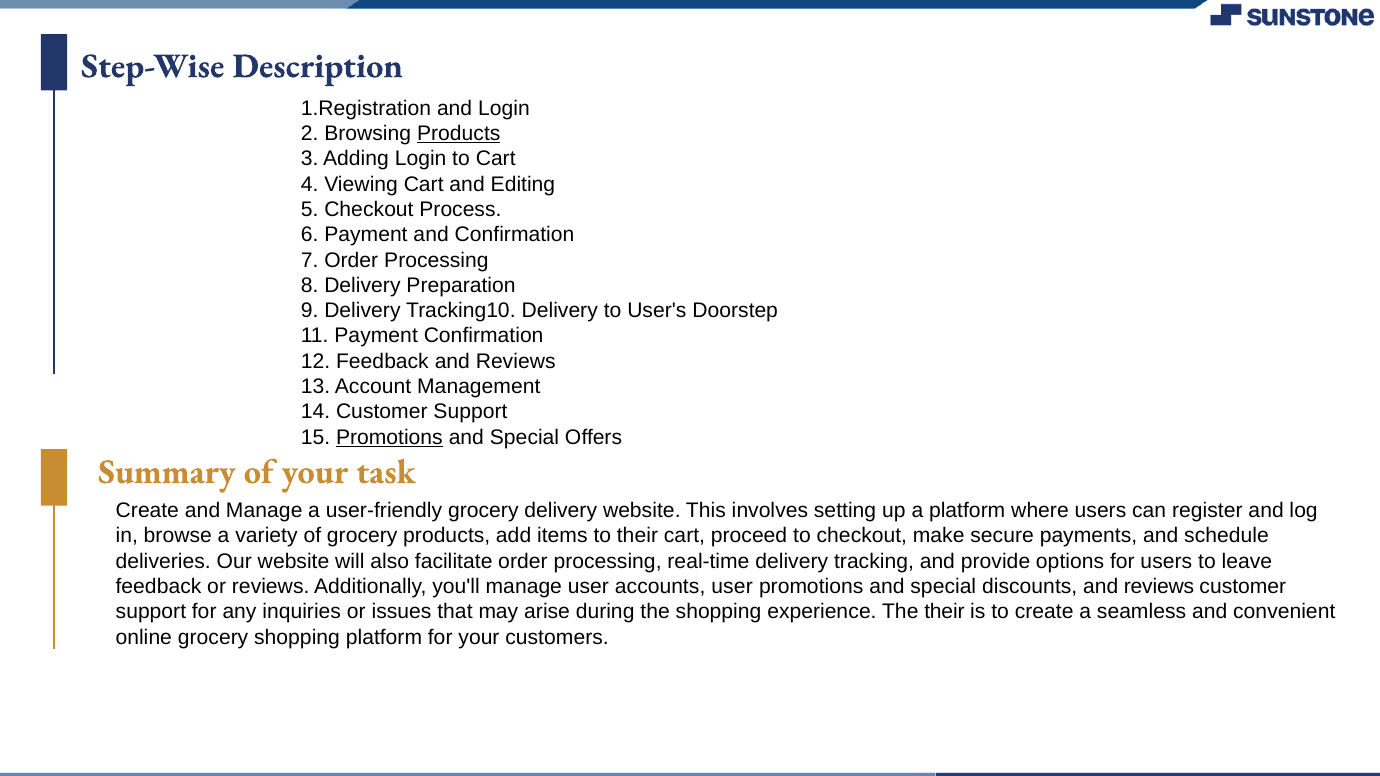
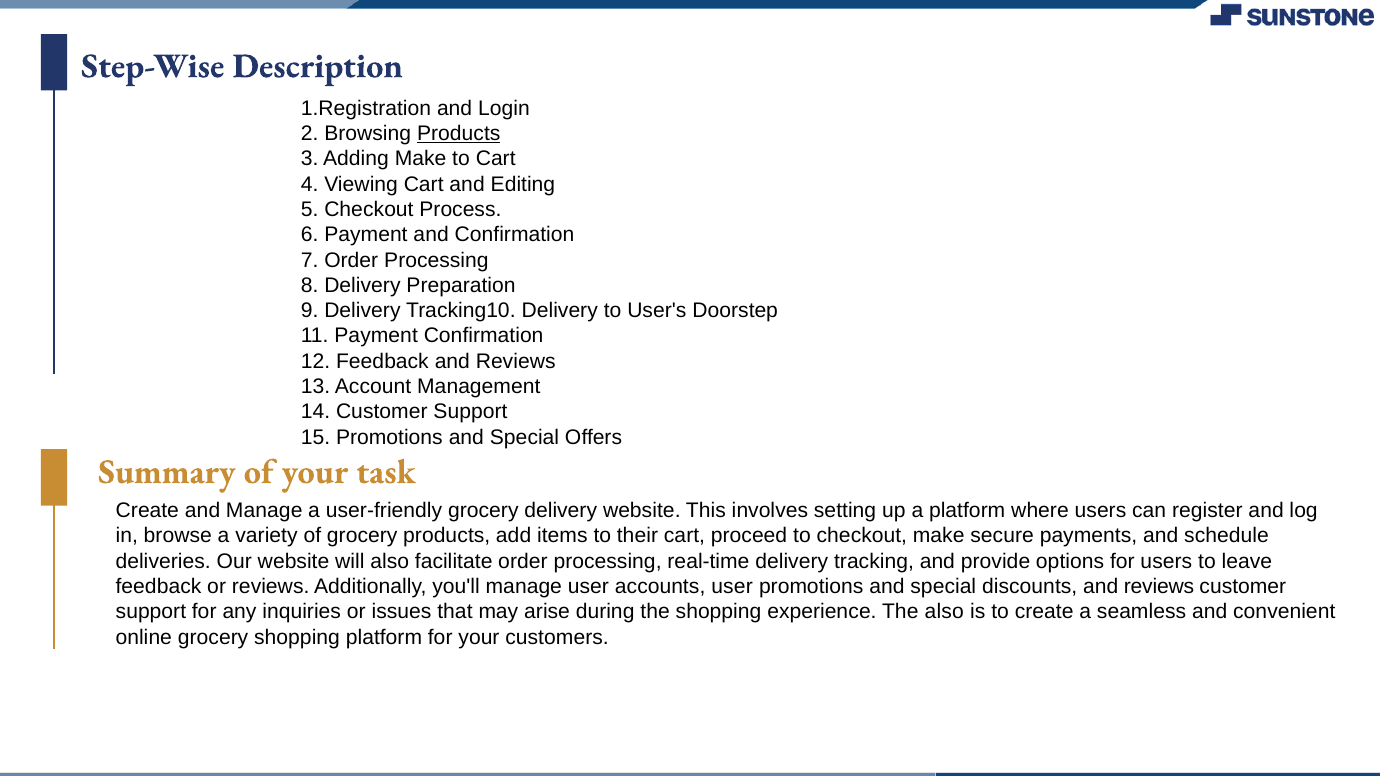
Adding Login: Login -> Make
Promotions at (389, 437) underline: present -> none
The their: their -> also
